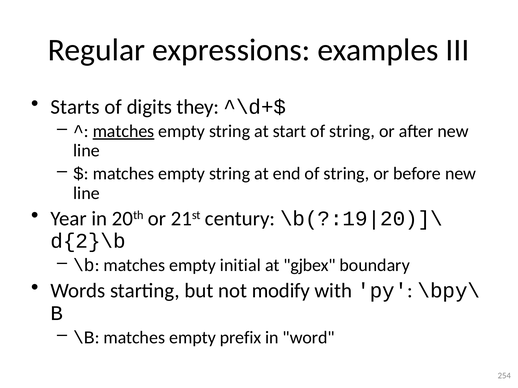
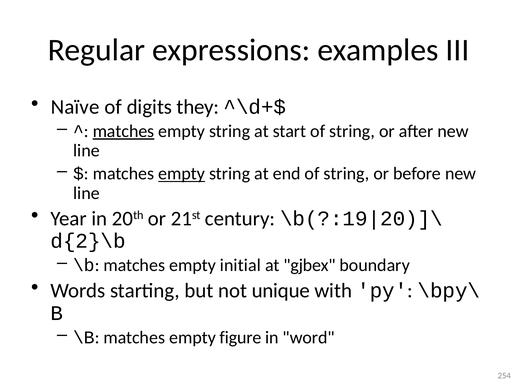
Starts: Starts -> Naïve
empty at (182, 174) underline: none -> present
modify: modify -> unique
prefix: prefix -> figure
